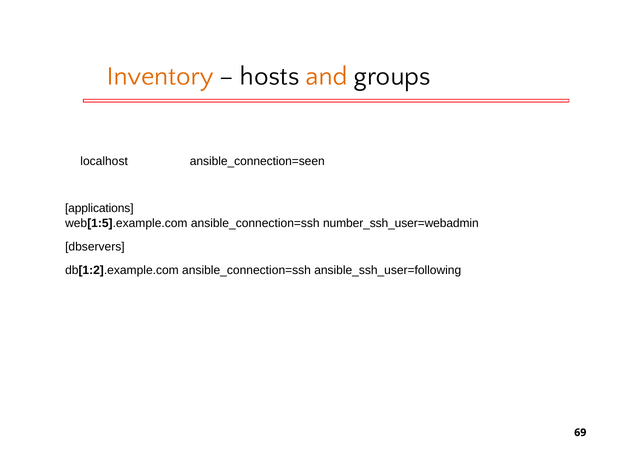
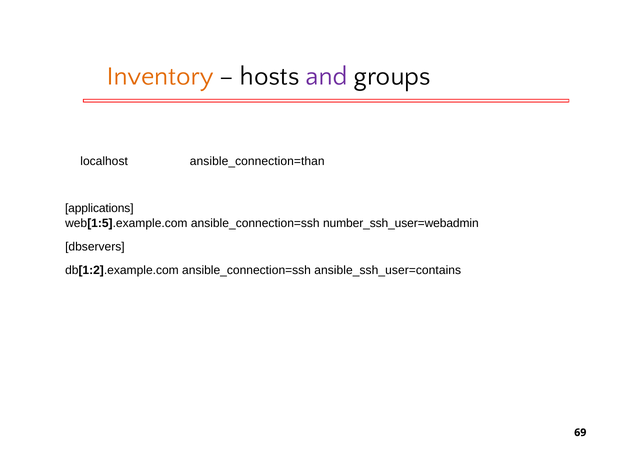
and colour: orange -> purple
ansible_connection=seen: ansible_connection=seen -> ansible_connection=than
ansible_ssh_user=following: ansible_ssh_user=following -> ansible_ssh_user=contains
